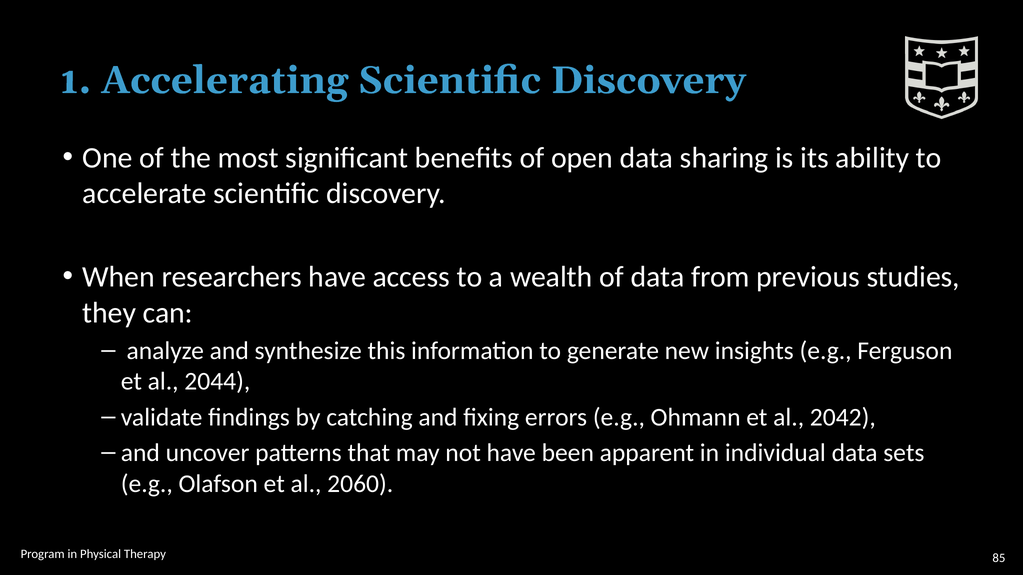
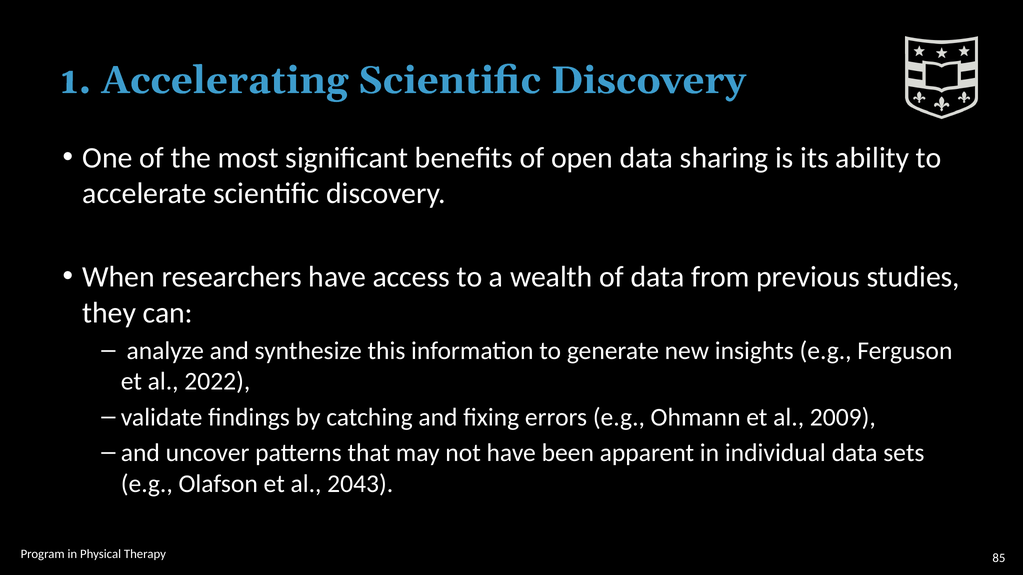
2044: 2044 -> 2022
2042: 2042 -> 2009
2060: 2060 -> 2043
